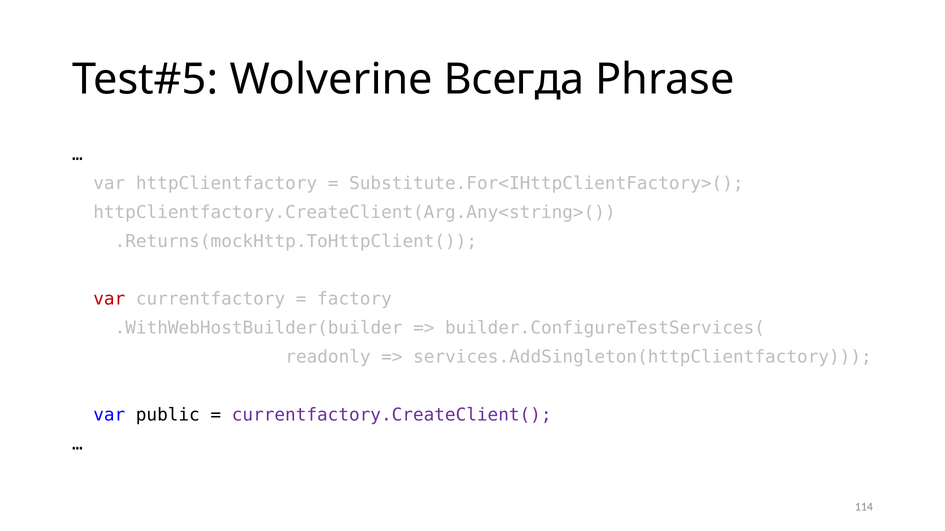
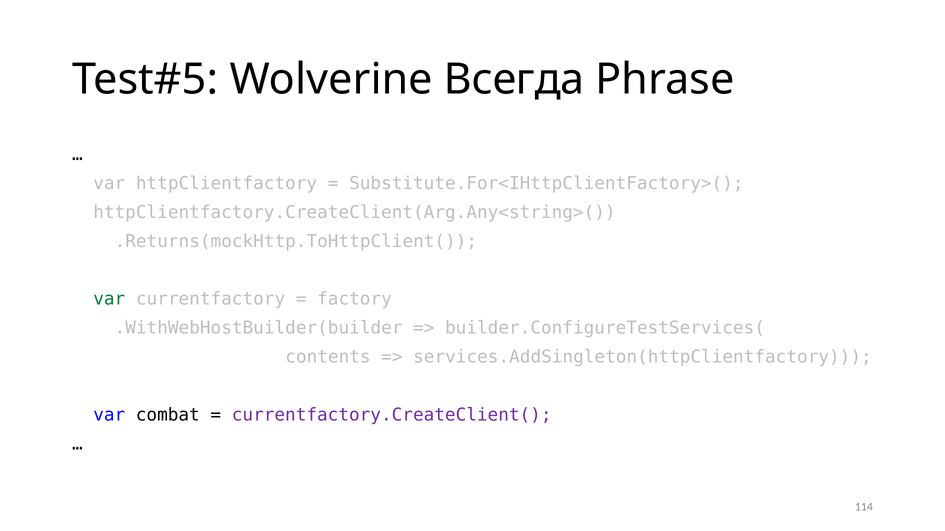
var at (109, 299) colour: red -> green
readonly: readonly -> contents
public: public -> combat
